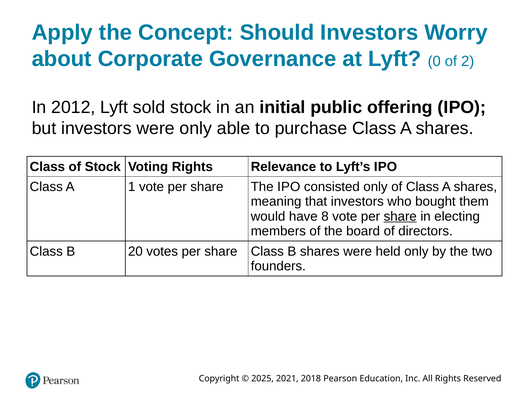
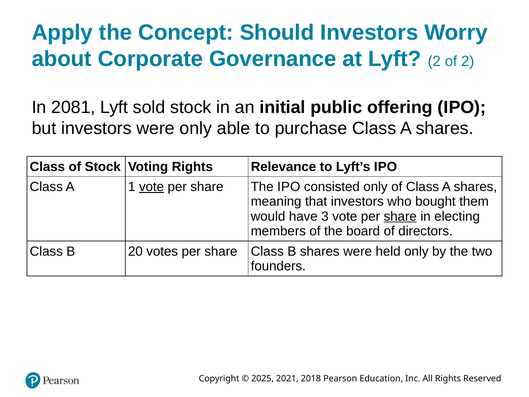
Lyft 0: 0 -> 2
2012: 2012 -> 2081
vote at (152, 187) underline: none -> present
8: 8 -> 3
